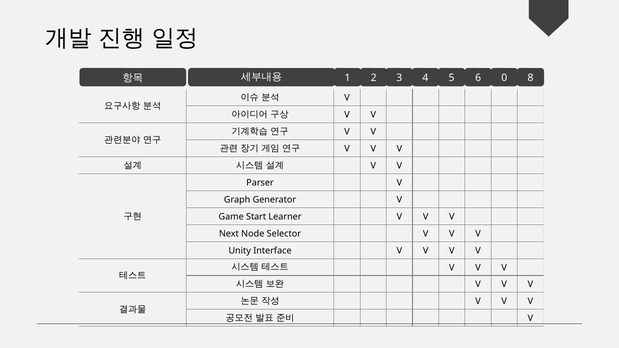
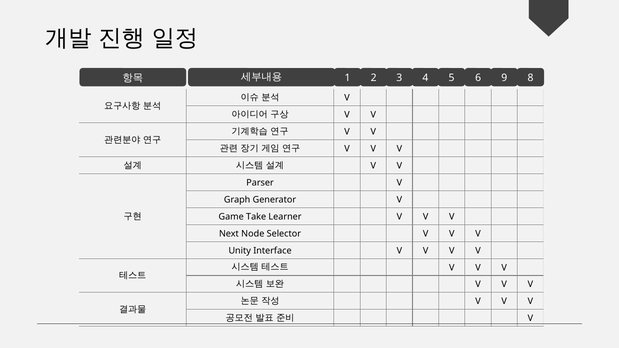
0: 0 -> 9
Start: Start -> Take
